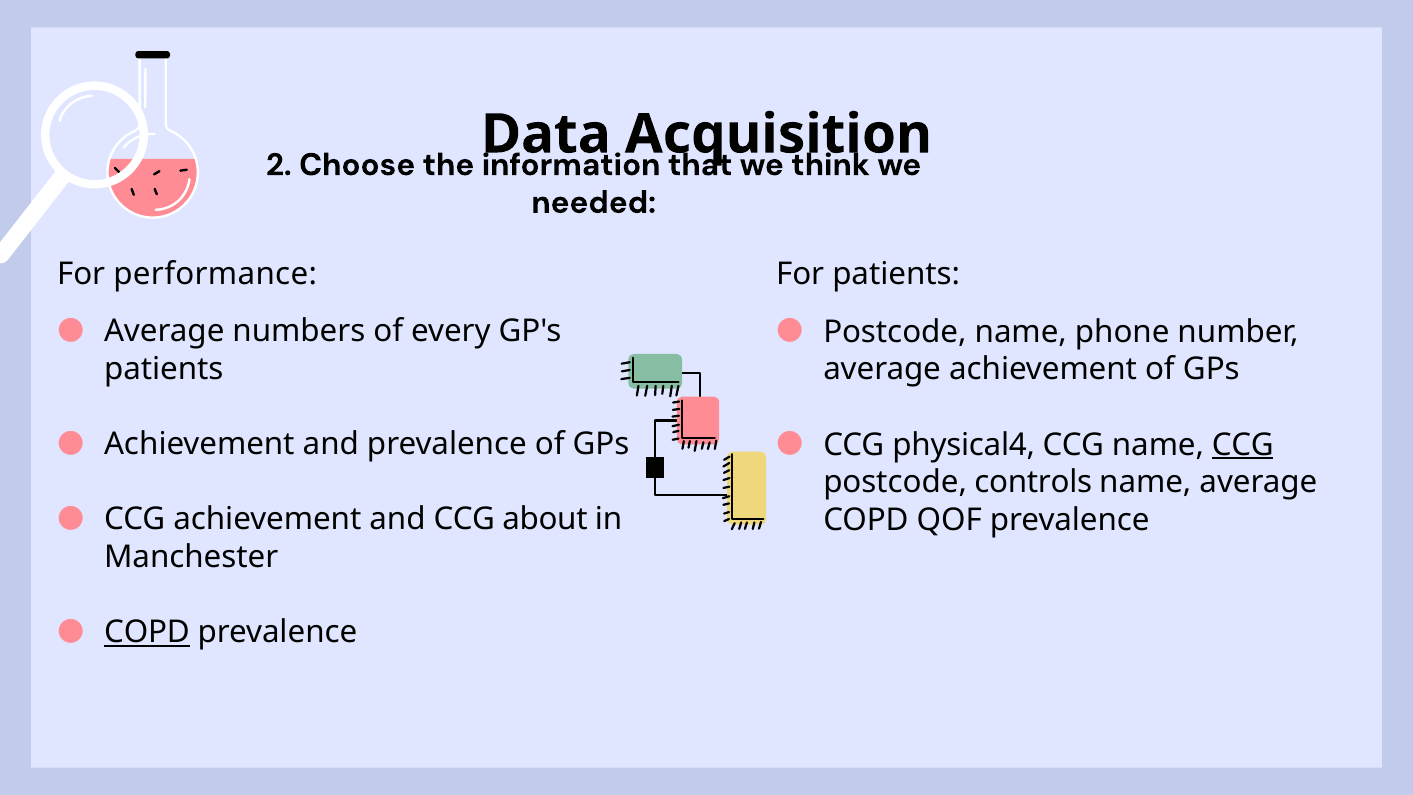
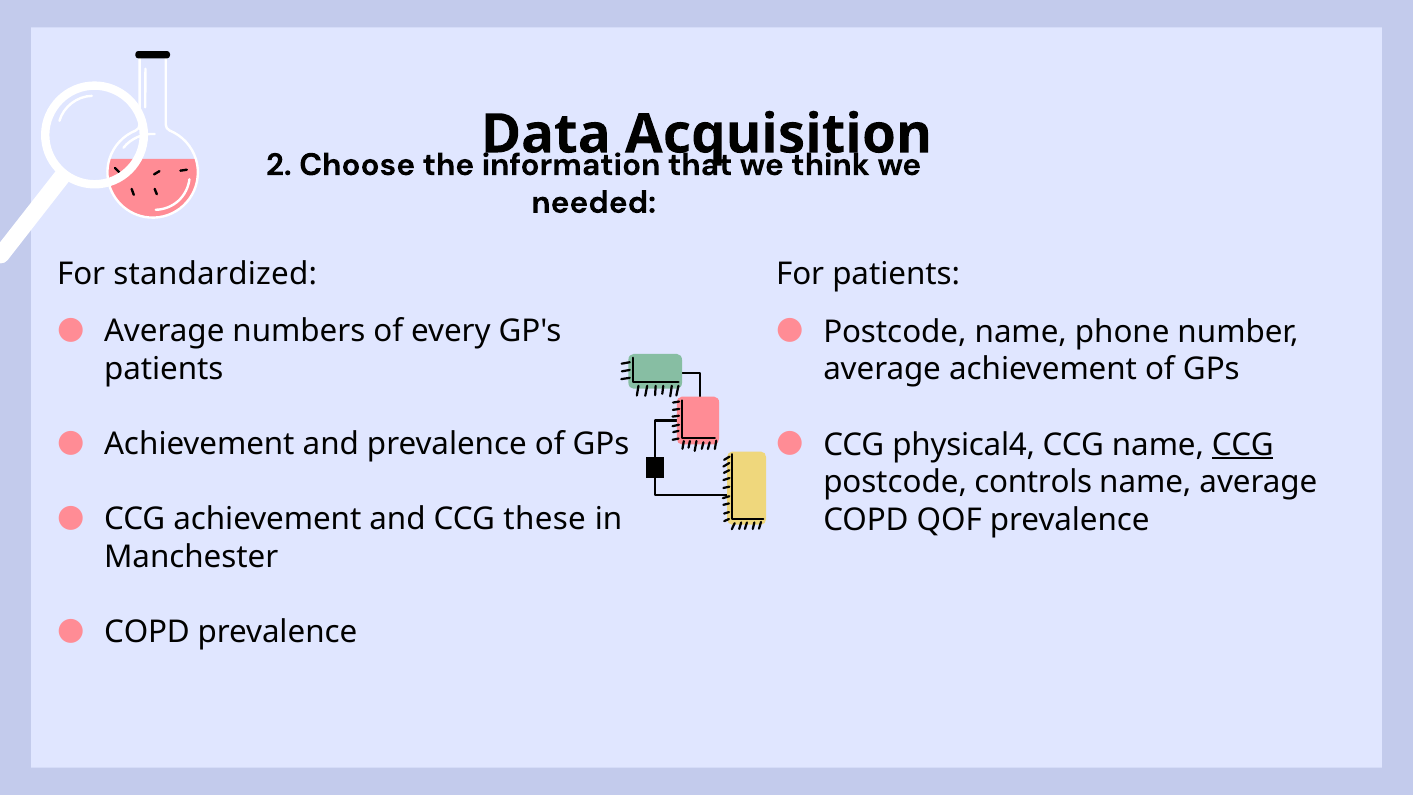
performance: performance -> standardized
about: about -> these
COPD at (147, 632) underline: present -> none
